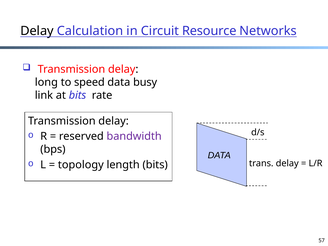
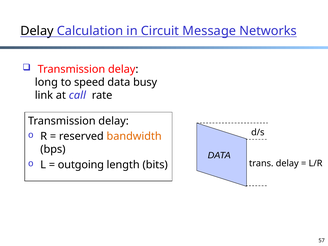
Resource: Resource -> Message
at bits: bits -> call
bandwidth colour: purple -> orange
topology: topology -> outgoing
